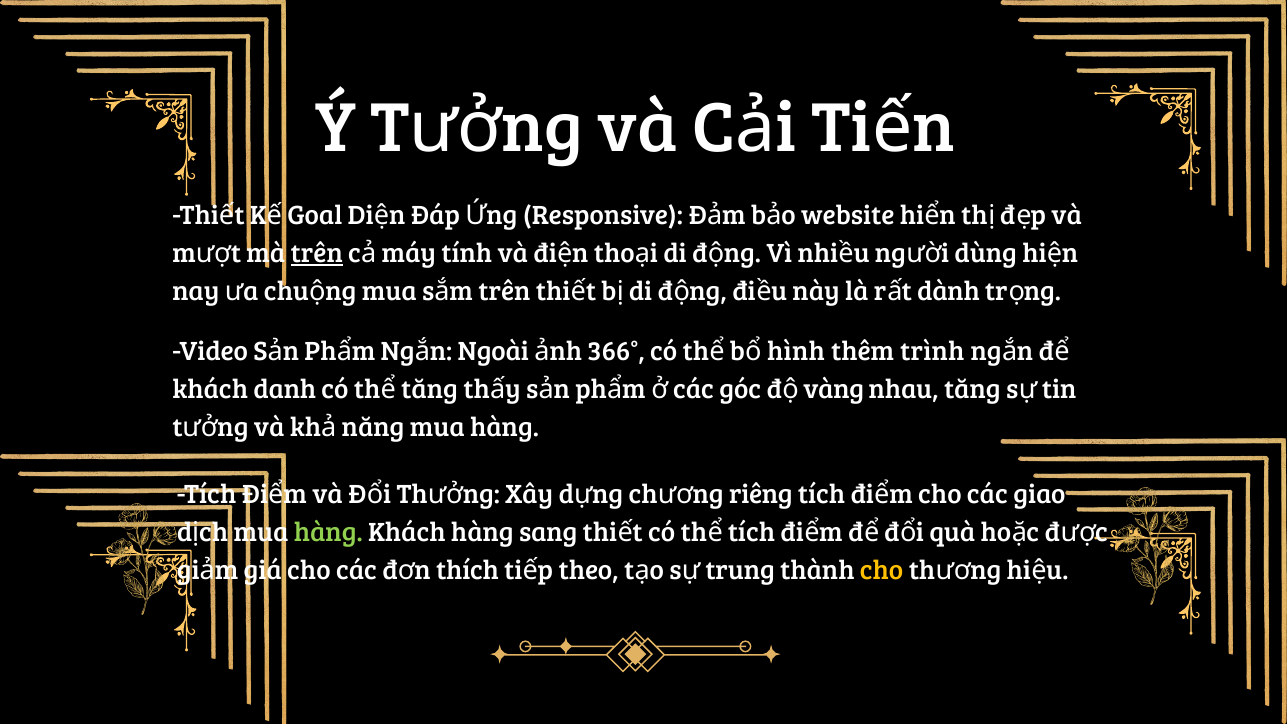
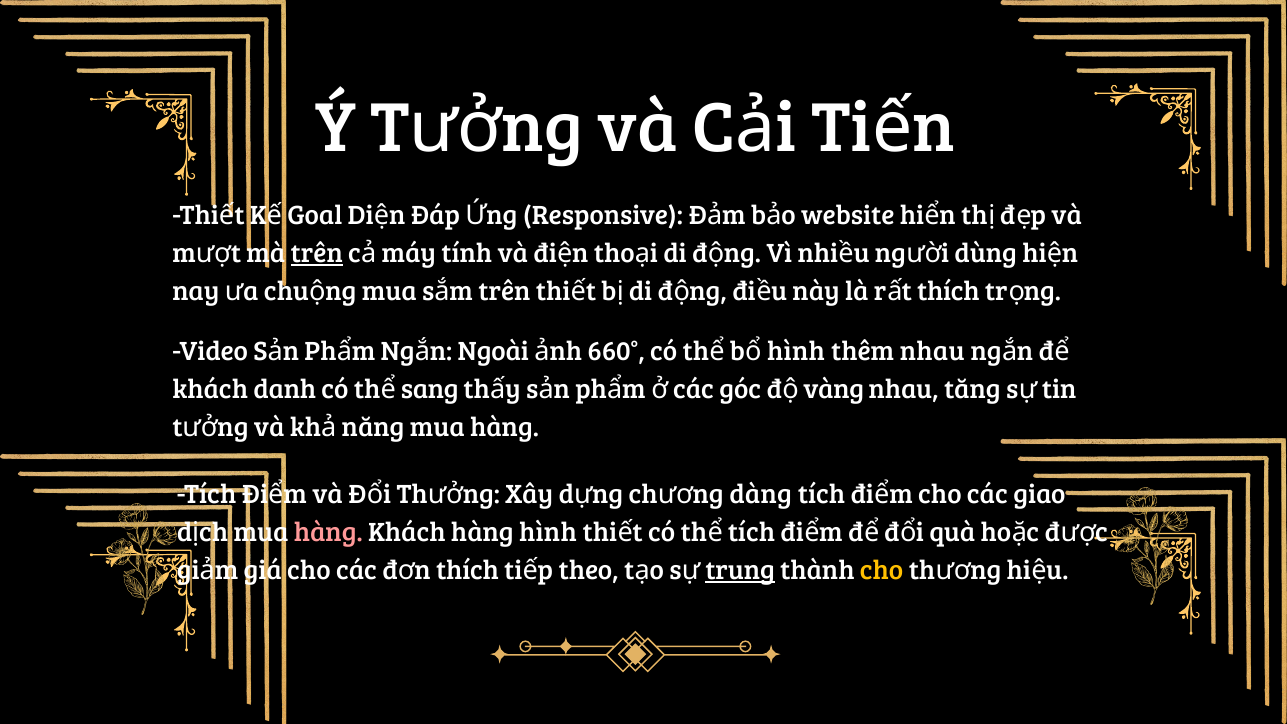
dành at (949, 292): dành -> thích
366°: 366° -> 660°
thêm trình: trình -> nhau
tăng at (430, 389): tăng -> sang
riêng: riêng -> dàng
hàng at (328, 532) colour: light green -> pink
hàng sang: sang -> hình
trung underline: none -> present
